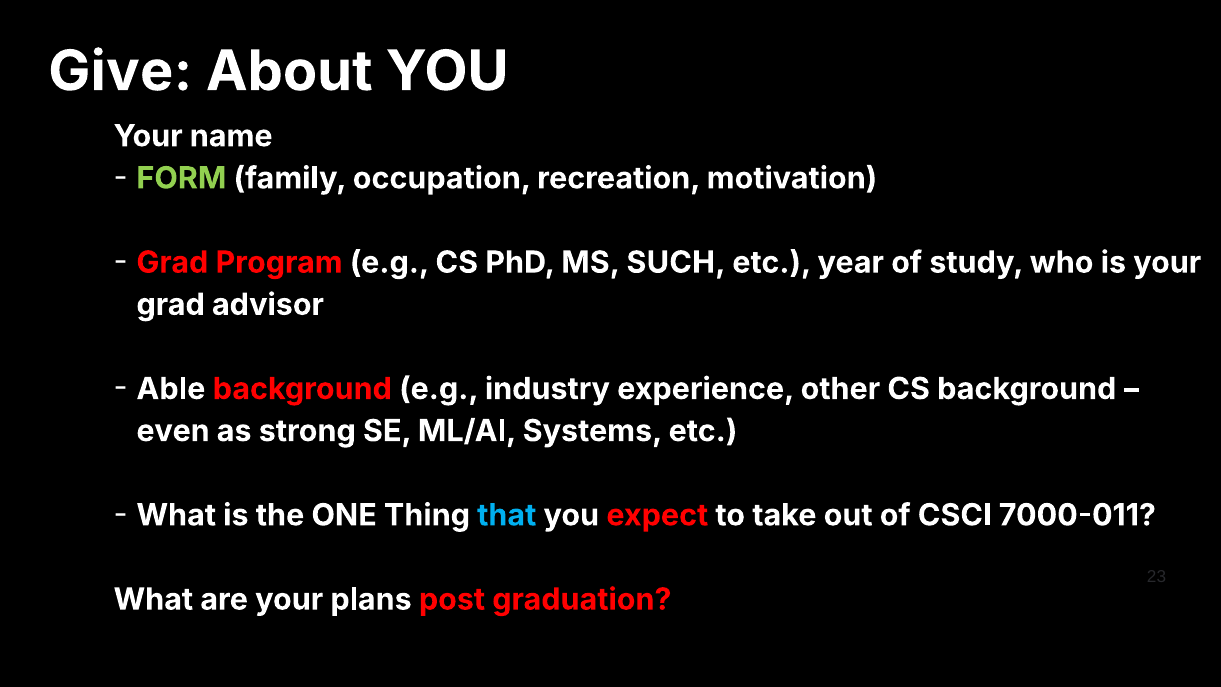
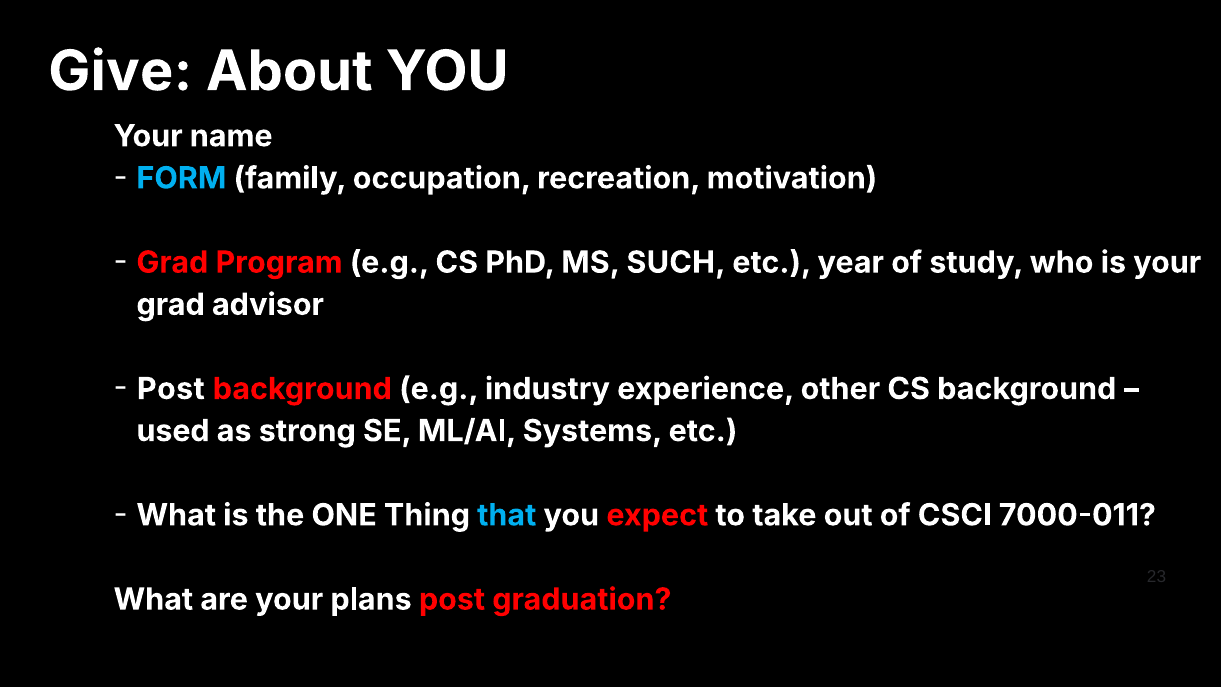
FORM colour: light green -> light blue
Able at (171, 389): Able -> Post
even: even -> used
